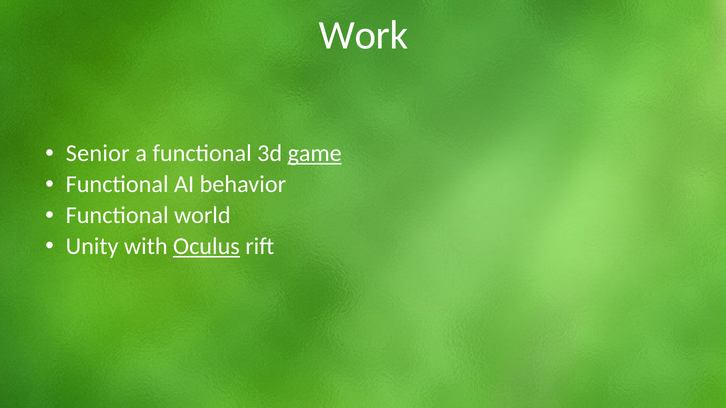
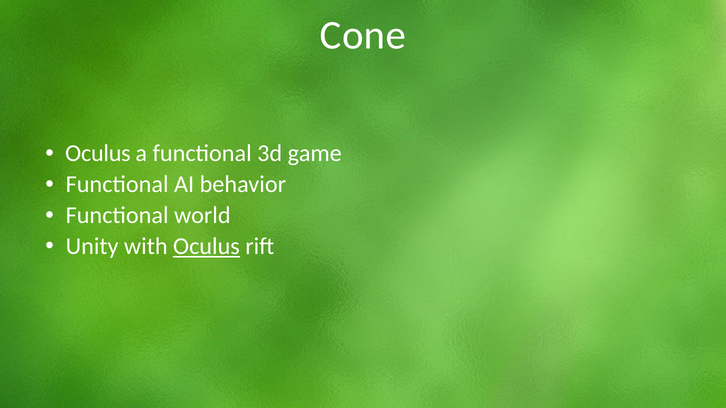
Work: Work -> Cone
Senior at (98, 154): Senior -> Oculus
game underline: present -> none
